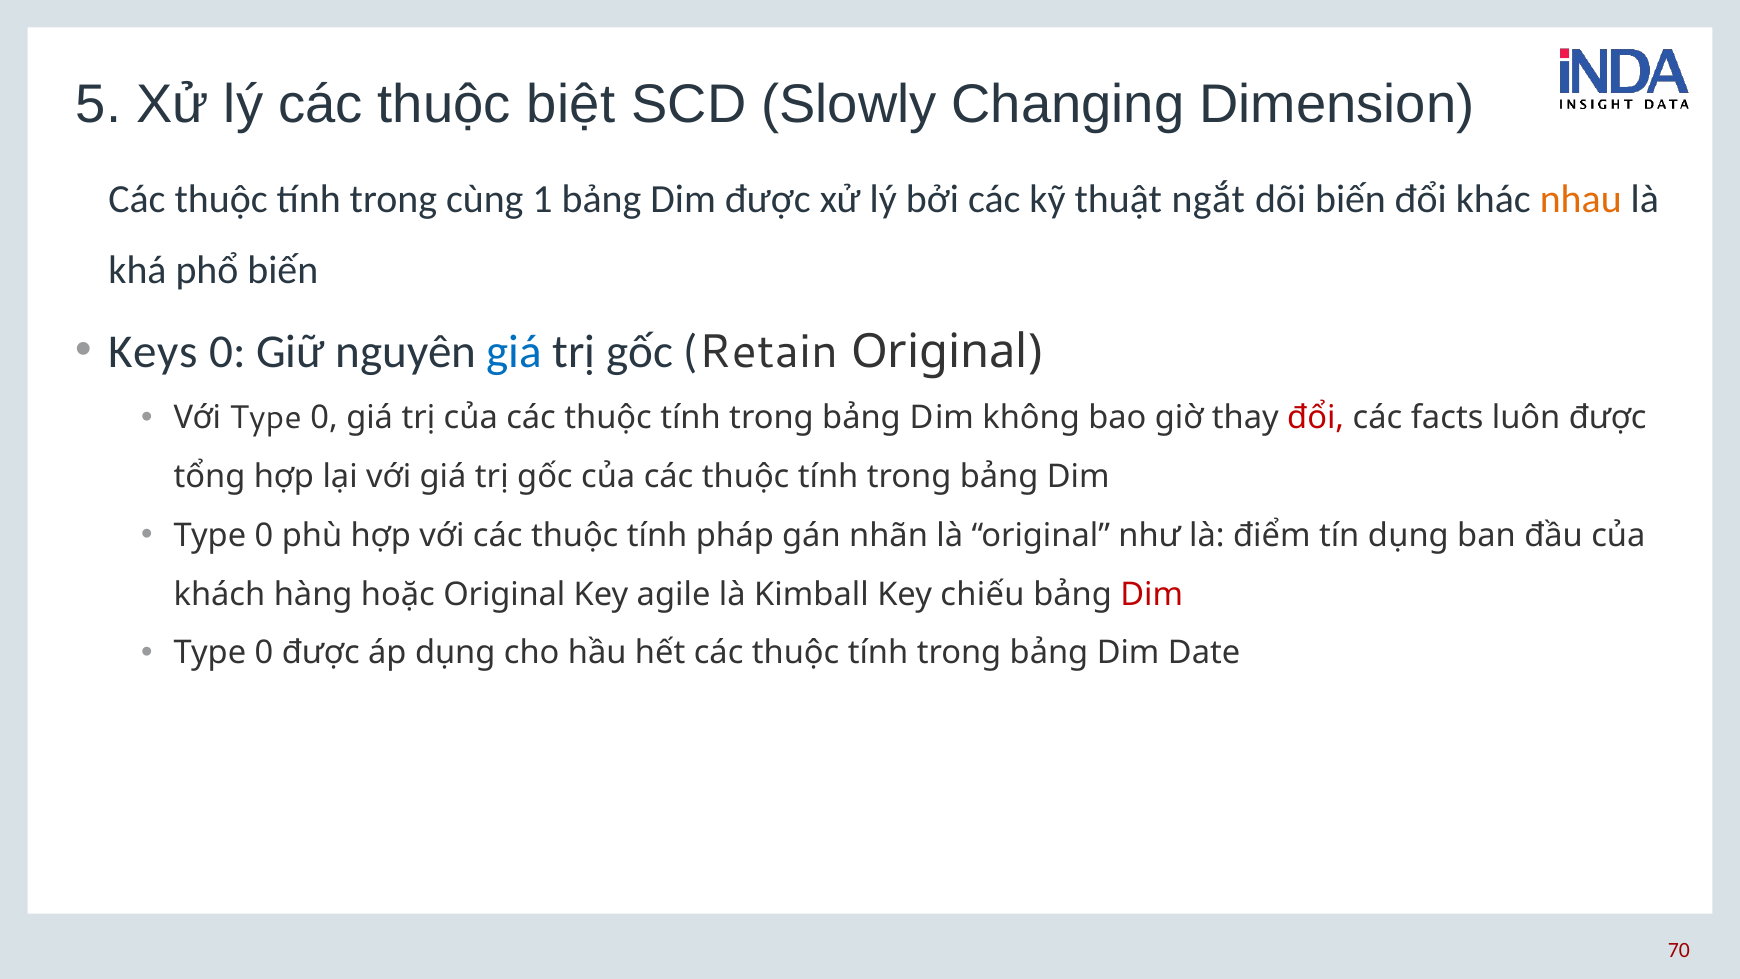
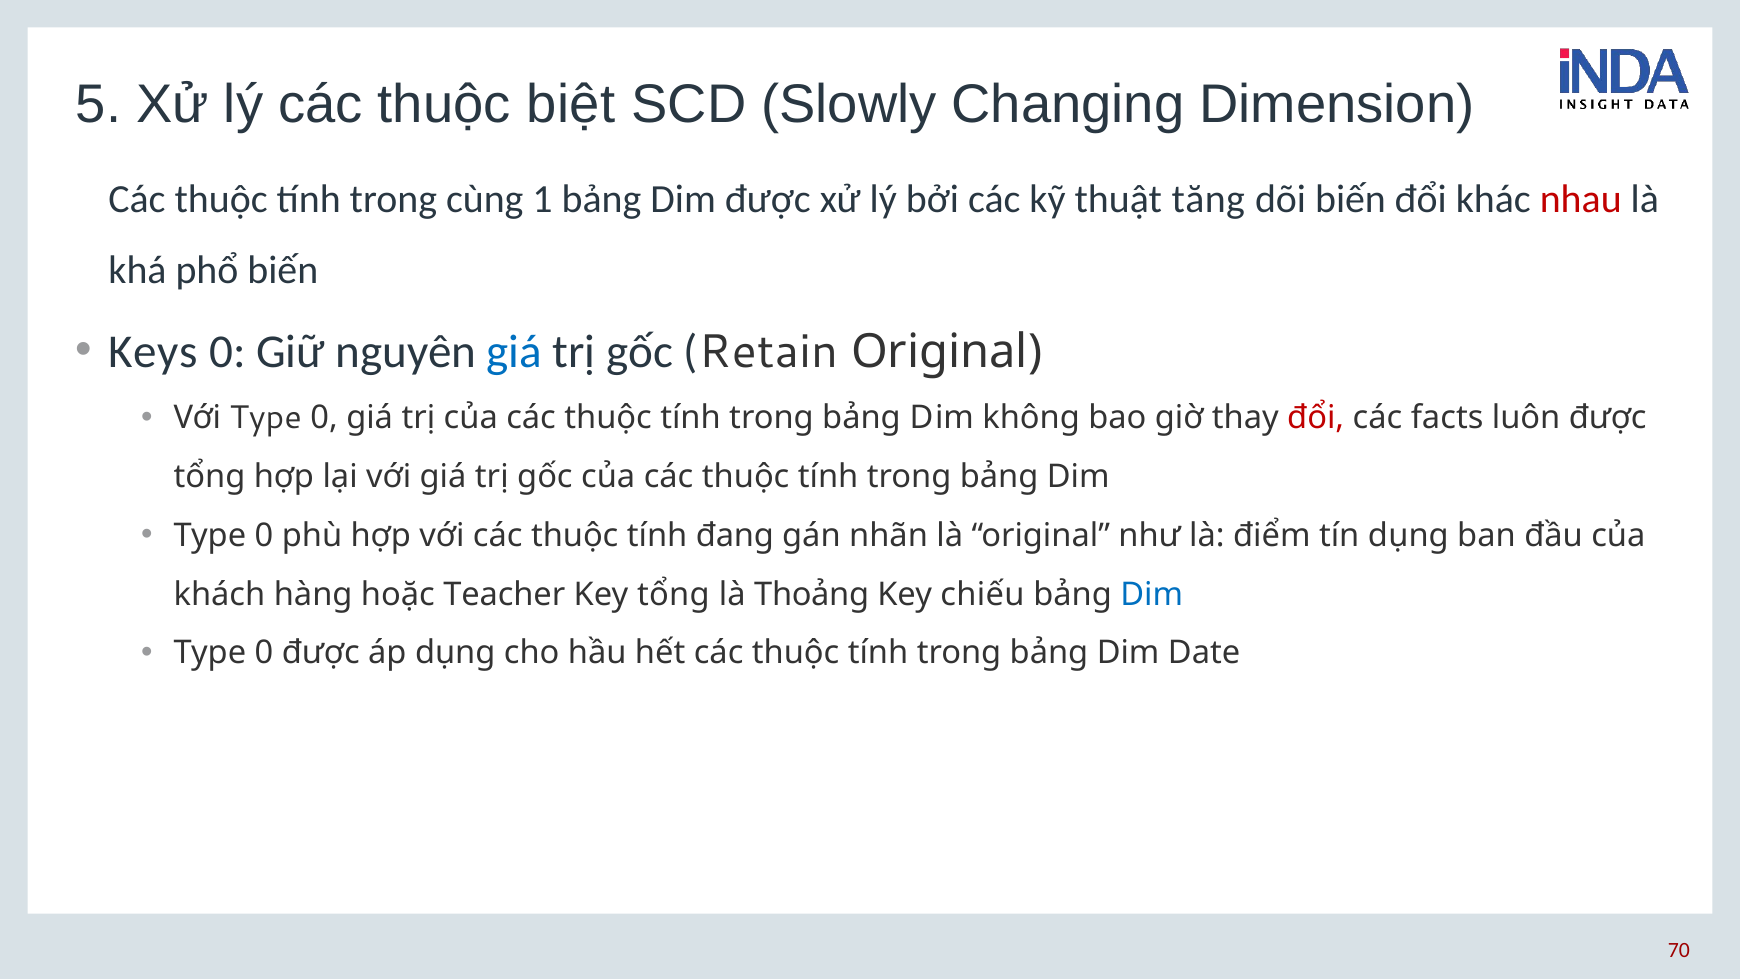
ngắt: ngắt -> tăng
nhau colour: orange -> red
pháp: pháp -> đang
hoặc Original: Original -> Teacher
Key agile: agile -> tổng
Kimball: Kimball -> Thoảng
Dim at (1152, 594) colour: red -> blue
